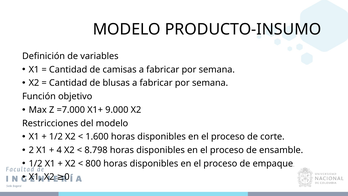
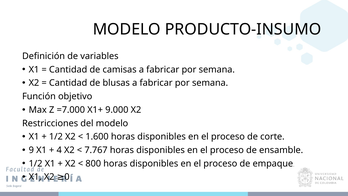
2: 2 -> 9
8.798: 8.798 -> 7.767
